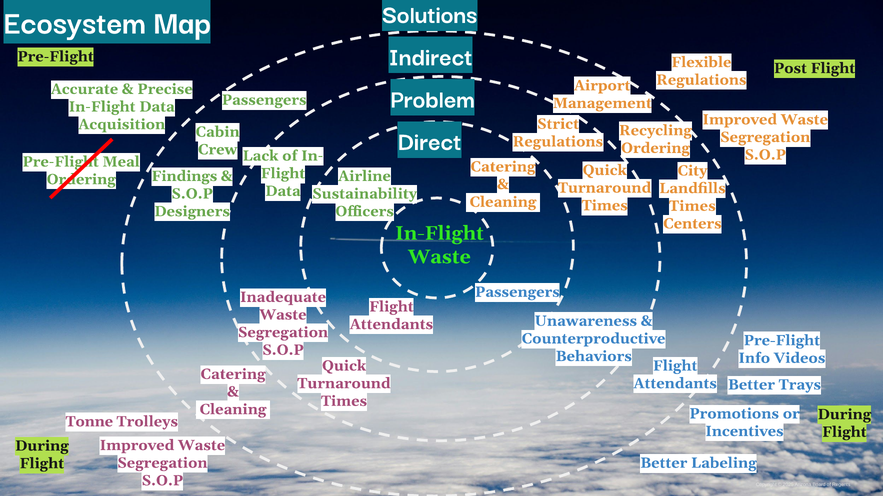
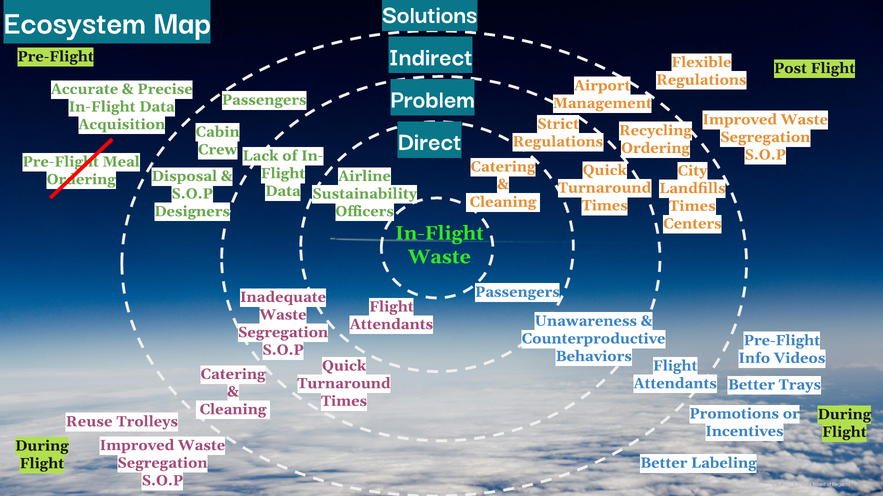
Findings: Findings -> Disposal
Tonne: Tonne -> Reuse
